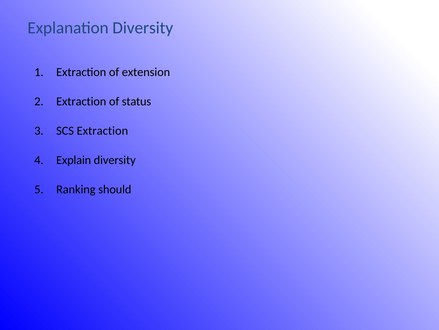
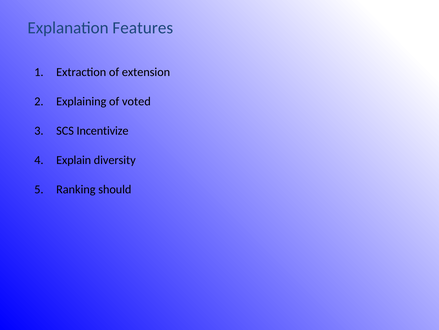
Explanation Diversity: Diversity -> Features
Extraction at (81, 101): Extraction -> Explaining
status: status -> voted
SCS Extraction: Extraction -> Incentivize
